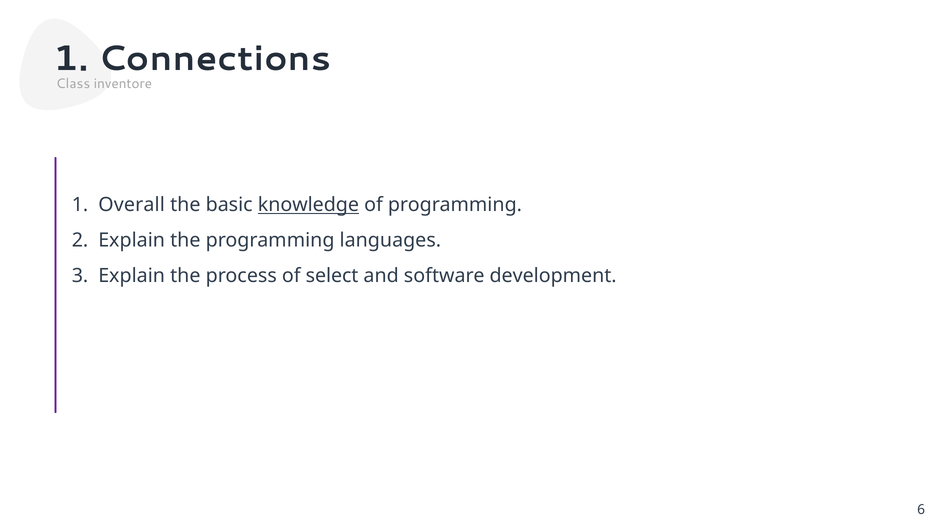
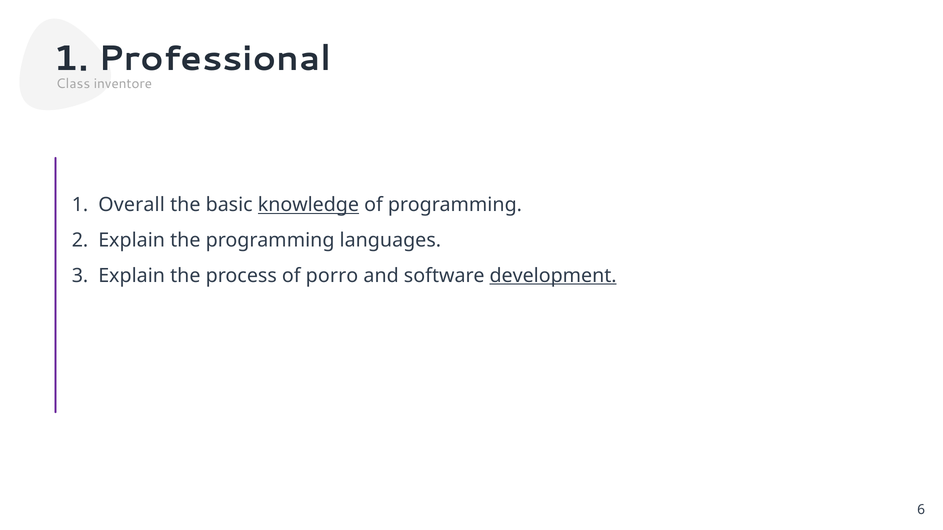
Connections: Connections -> Professional
select: select -> porro
development underline: none -> present
